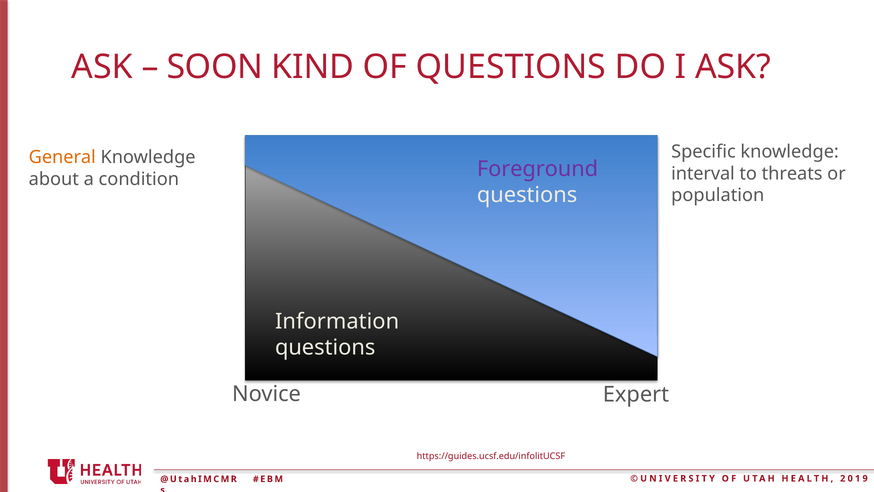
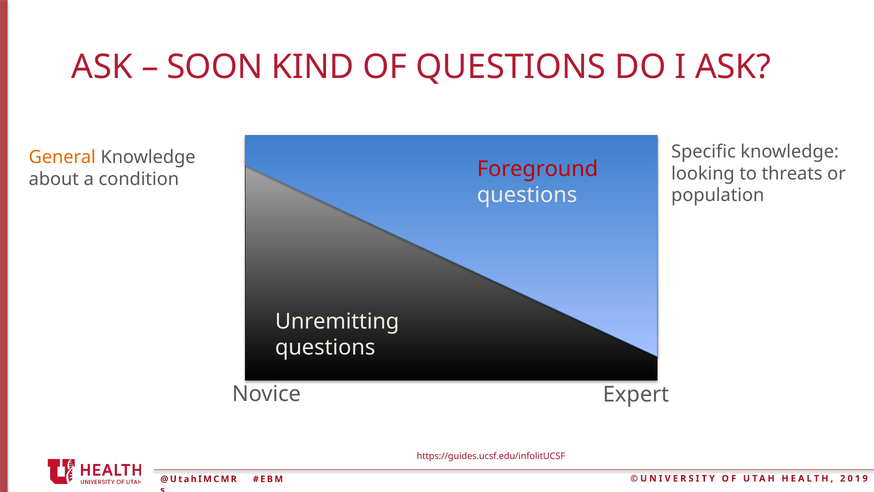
Foreground colour: purple -> red
interval: interval -> looking
Information: Information -> Unremitting
